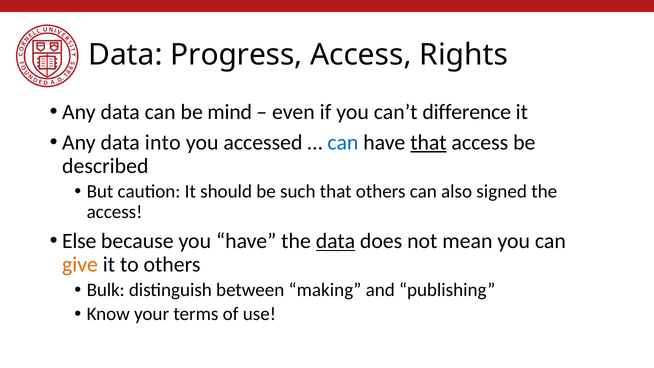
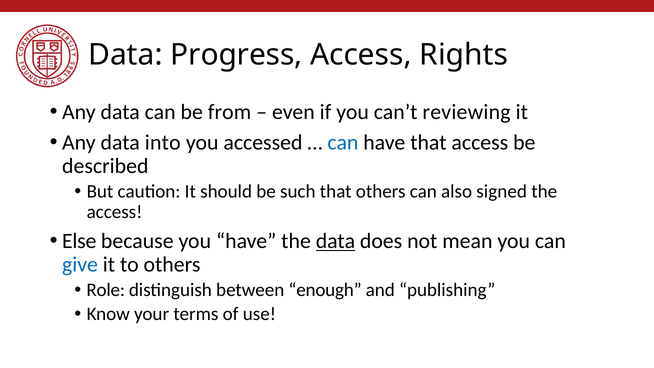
mind: mind -> from
difference: difference -> reviewing
that at (428, 142) underline: present -> none
give colour: orange -> blue
Bulk: Bulk -> Role
making: making -> enough
